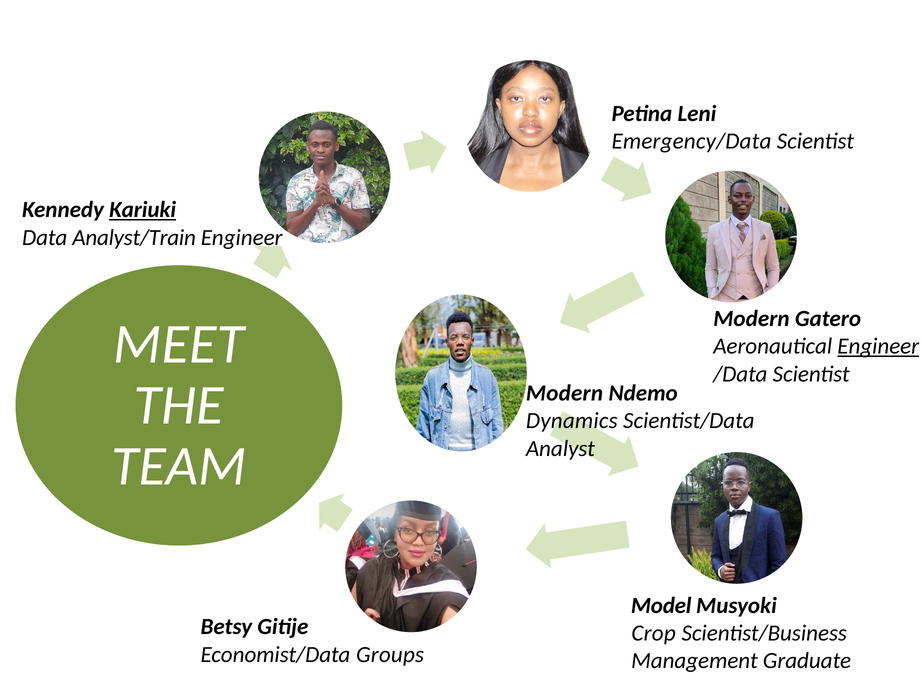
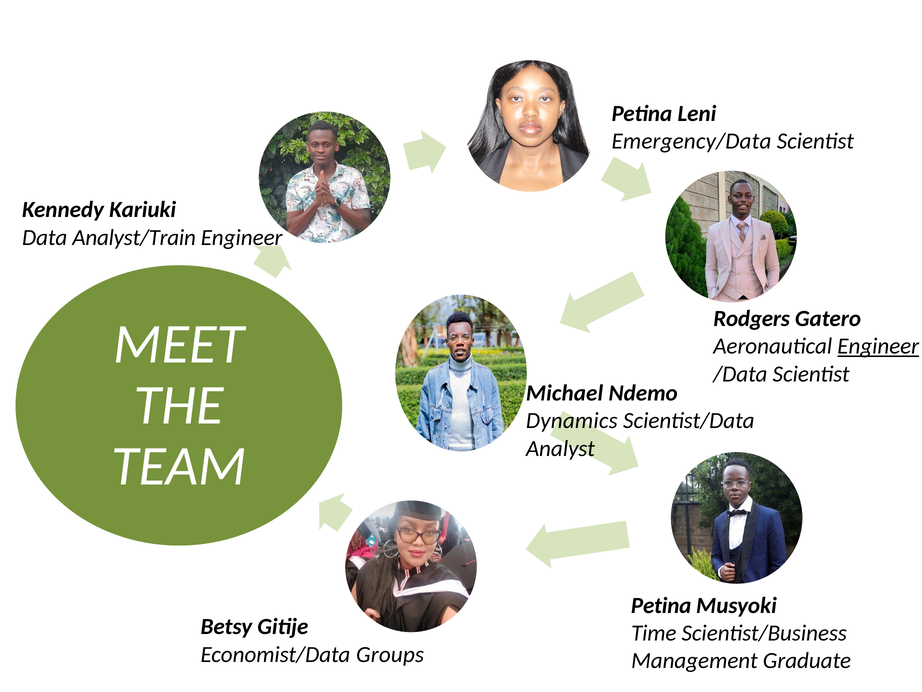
Kariuki underline: present -> none
Modern at (751, 318): Modern -> Rodgers
Modern at (564, 393): Modern -> Michael
Model at (661, 605): Model -> Petina
Crop: Crop -> Time
